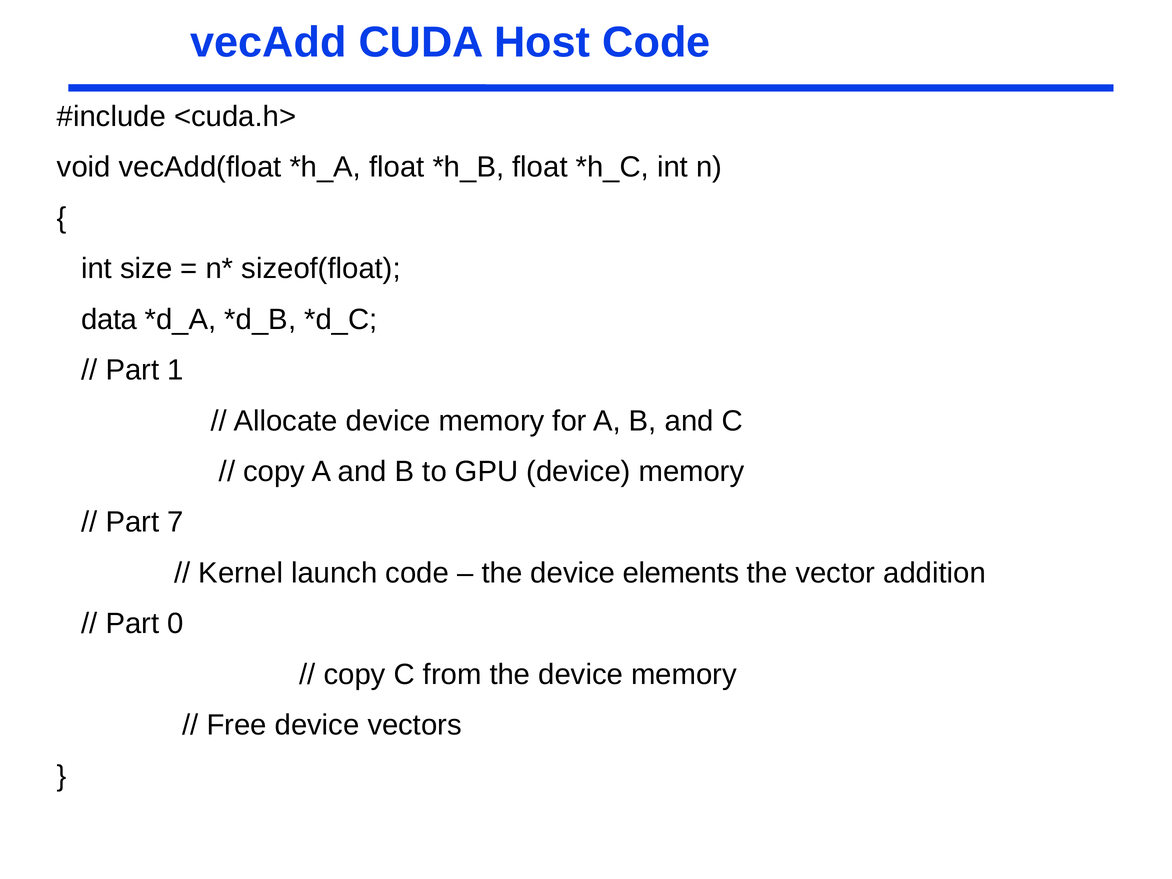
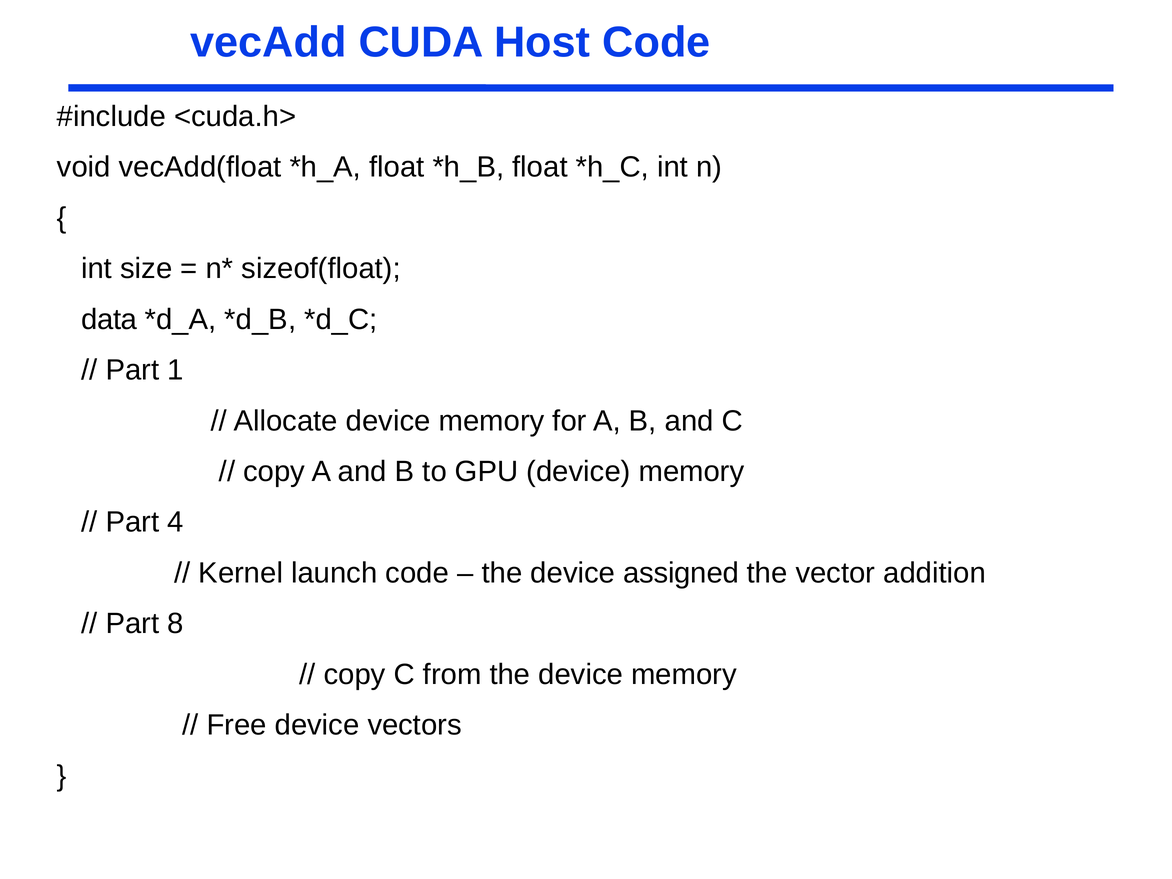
7: 7 -> 4
elements: elements -> assigned
0: 0 -> 8
